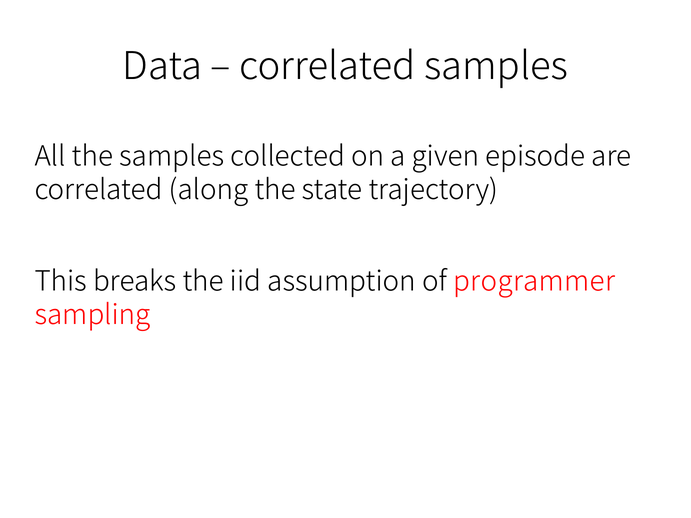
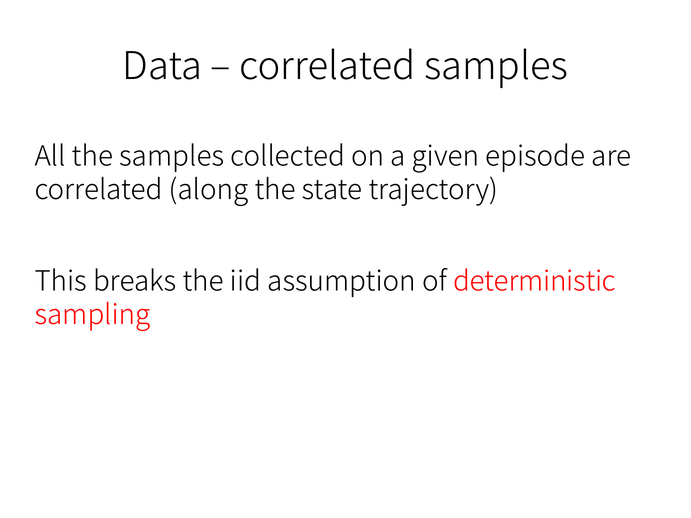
programmer: programmer -> deterministic
